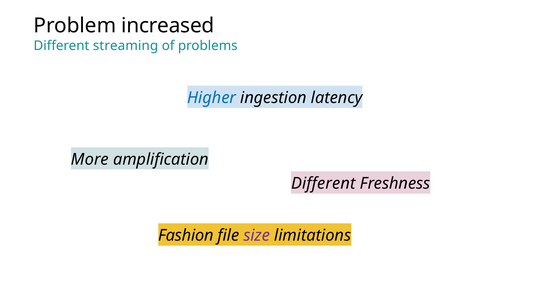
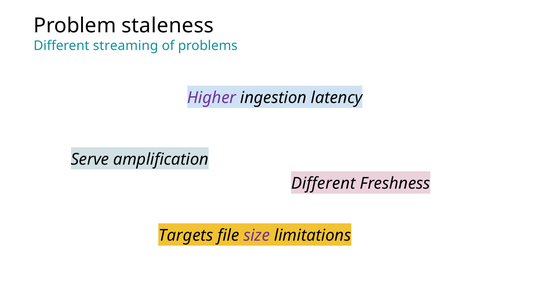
increased: increased -> staleness
Higher colour: blue -> purple
More: More -> Serve
Fashion: Fashion -> Targets
